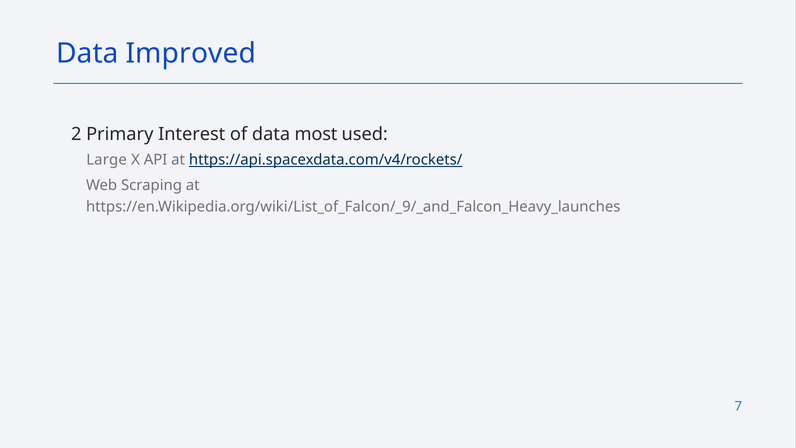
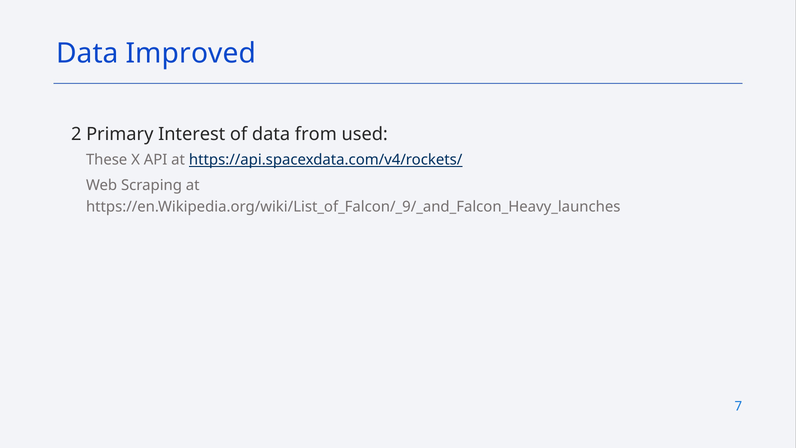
most: most -> from
Large: Large -> These
